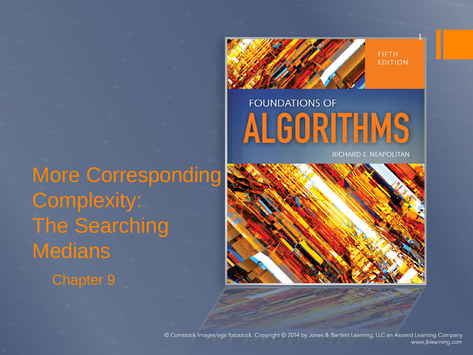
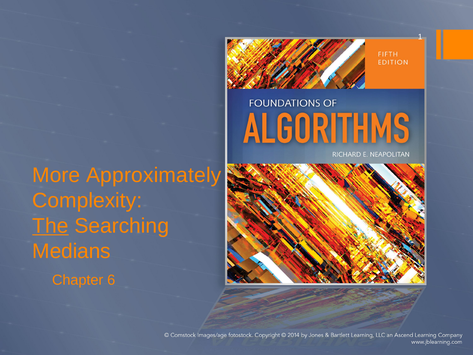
Corresponding: Corresponding -> Approximately
The underline: none -> present
9: 9 -> 6
